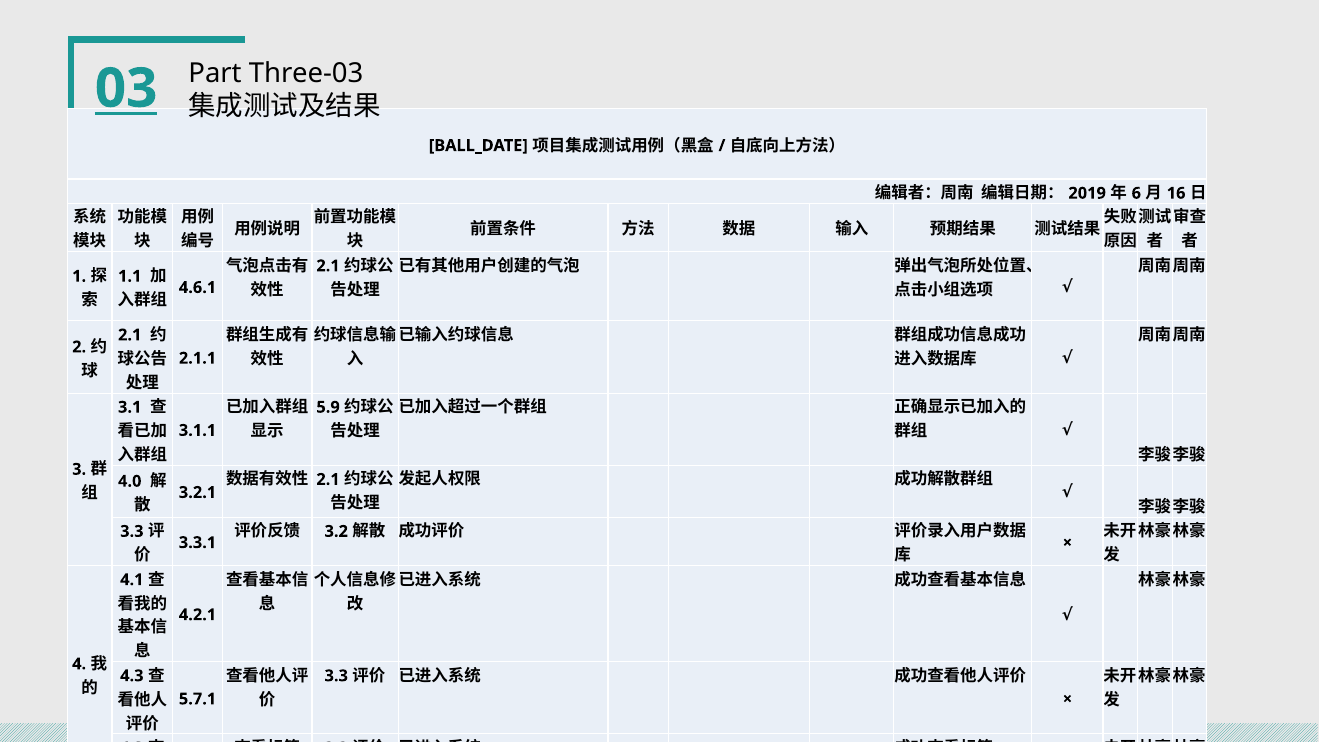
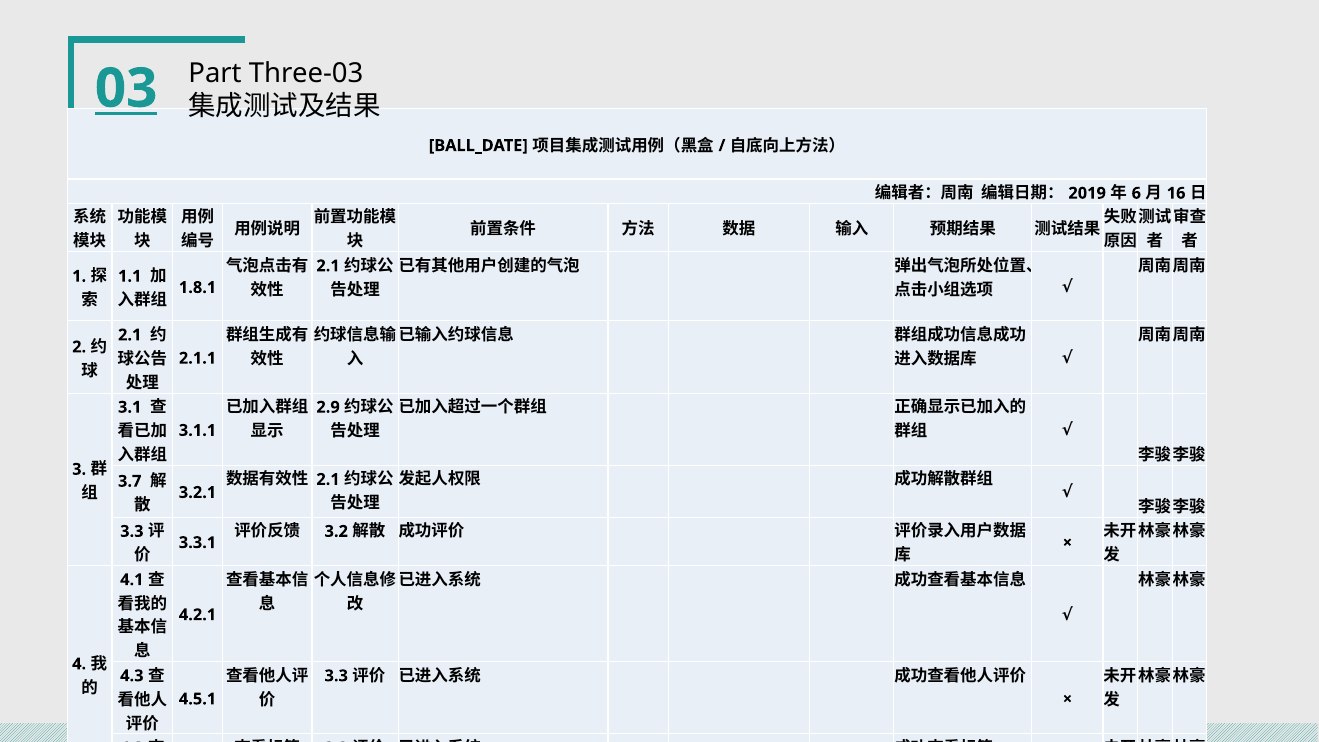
4.6.1: 4.6.1 -> 1.8.1
5.9: 5.9 -> 2.9
4.0: 4.0 -> 3.7
5.7.1: 5.7.1 -> 4.5.1
